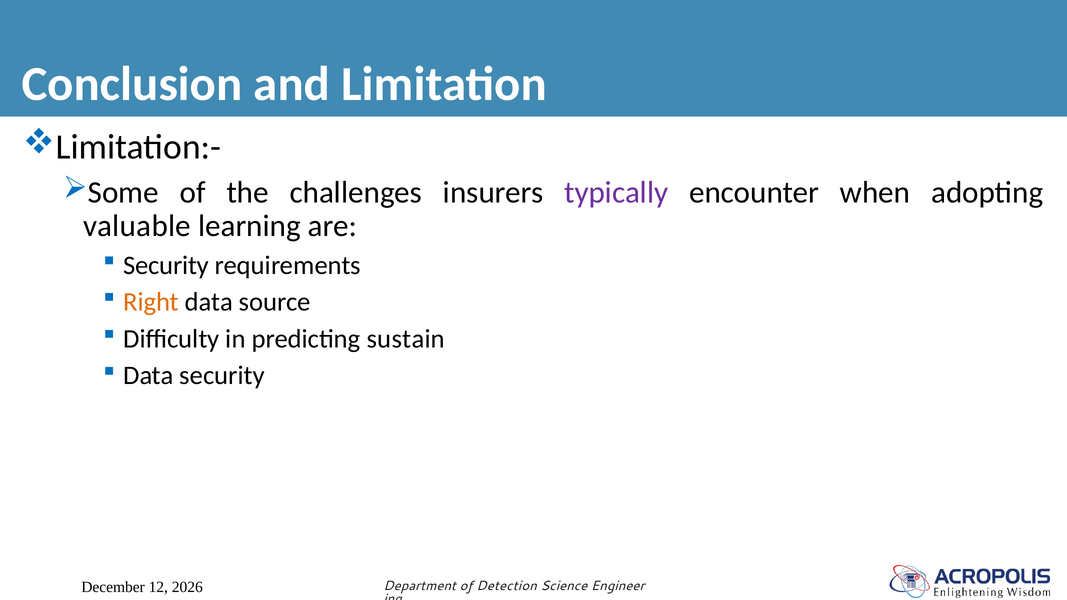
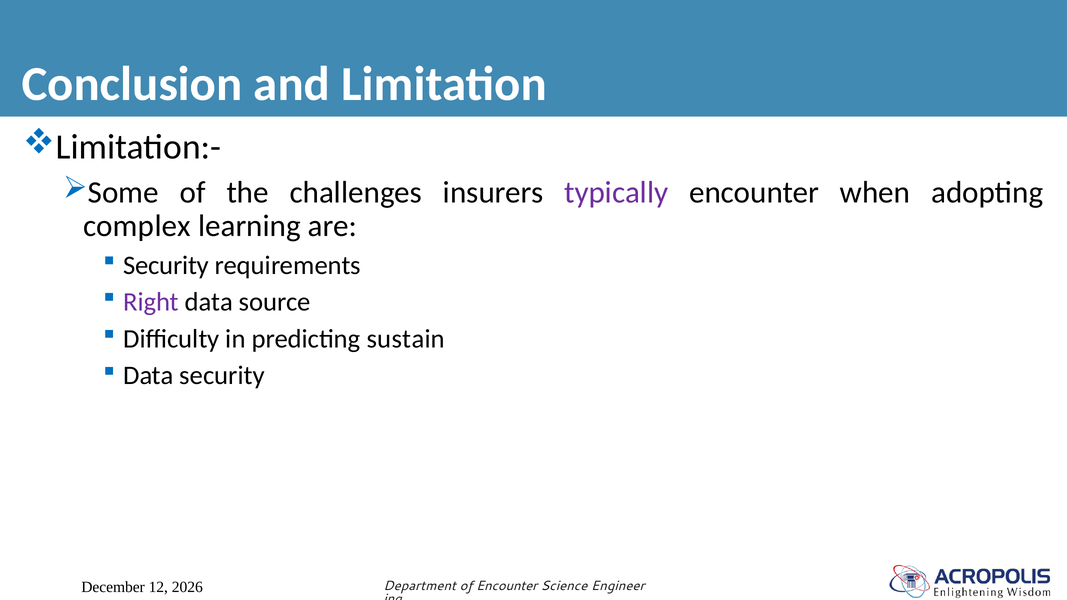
valuable: valuable -> complex
Right colour: orange -> purple
of Detection: Detection -> Encounter
